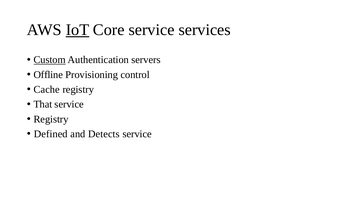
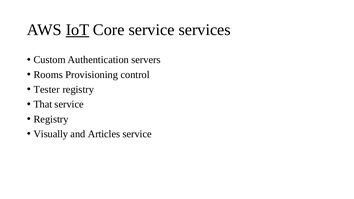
Custom underline: present -> none
Offline: Offline -> Rooms
Cache: Cache -> Tester
Defined: Defined -> Visually
Detects: Detects -> Articles
